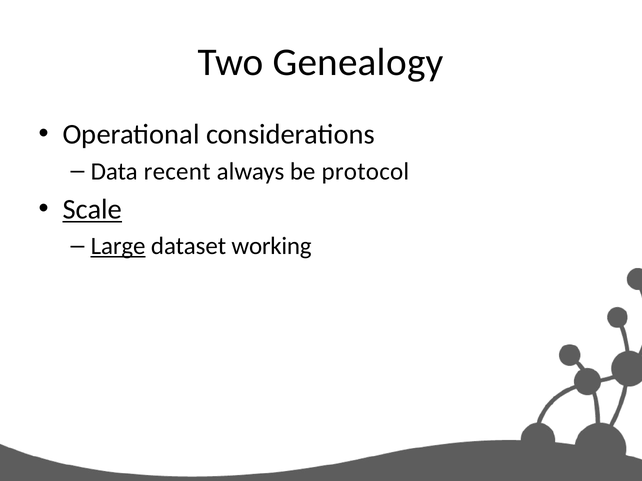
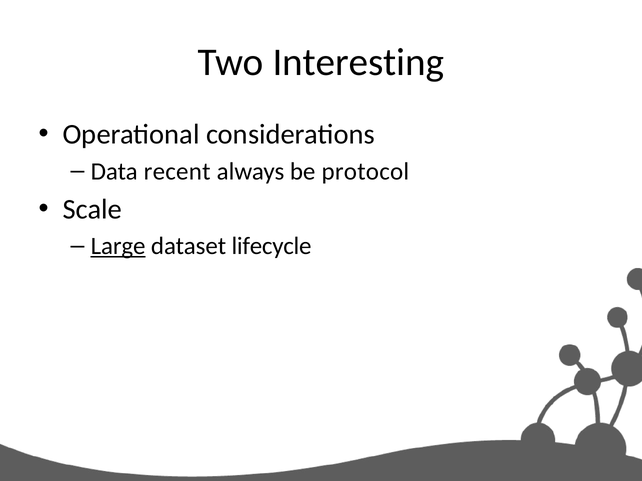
Genealogy: Genealogy -> Interesting
Scale underline: present -> none
working: working -> lifecycle
